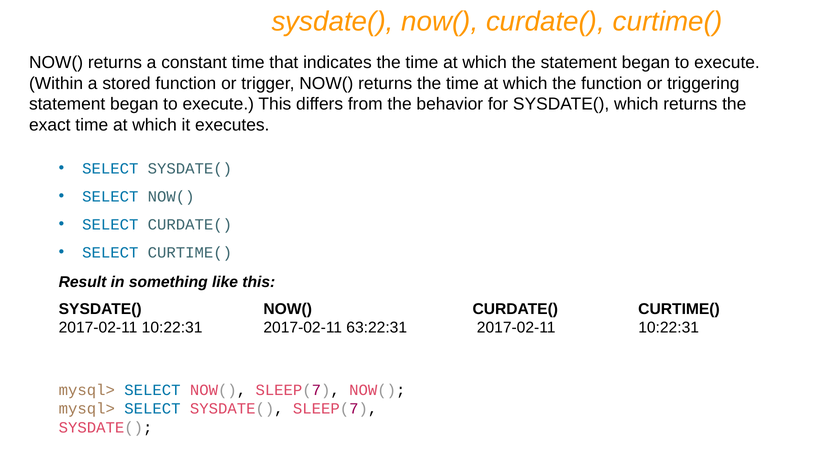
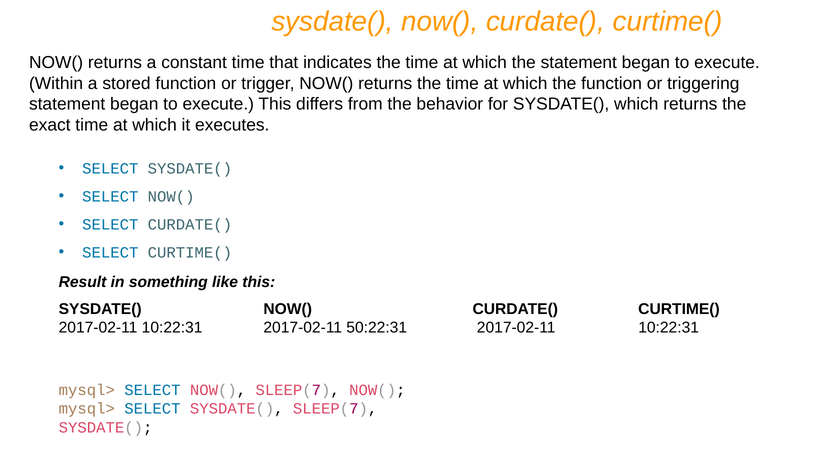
63:22:31: 63:22:31 -> 50:22:31
